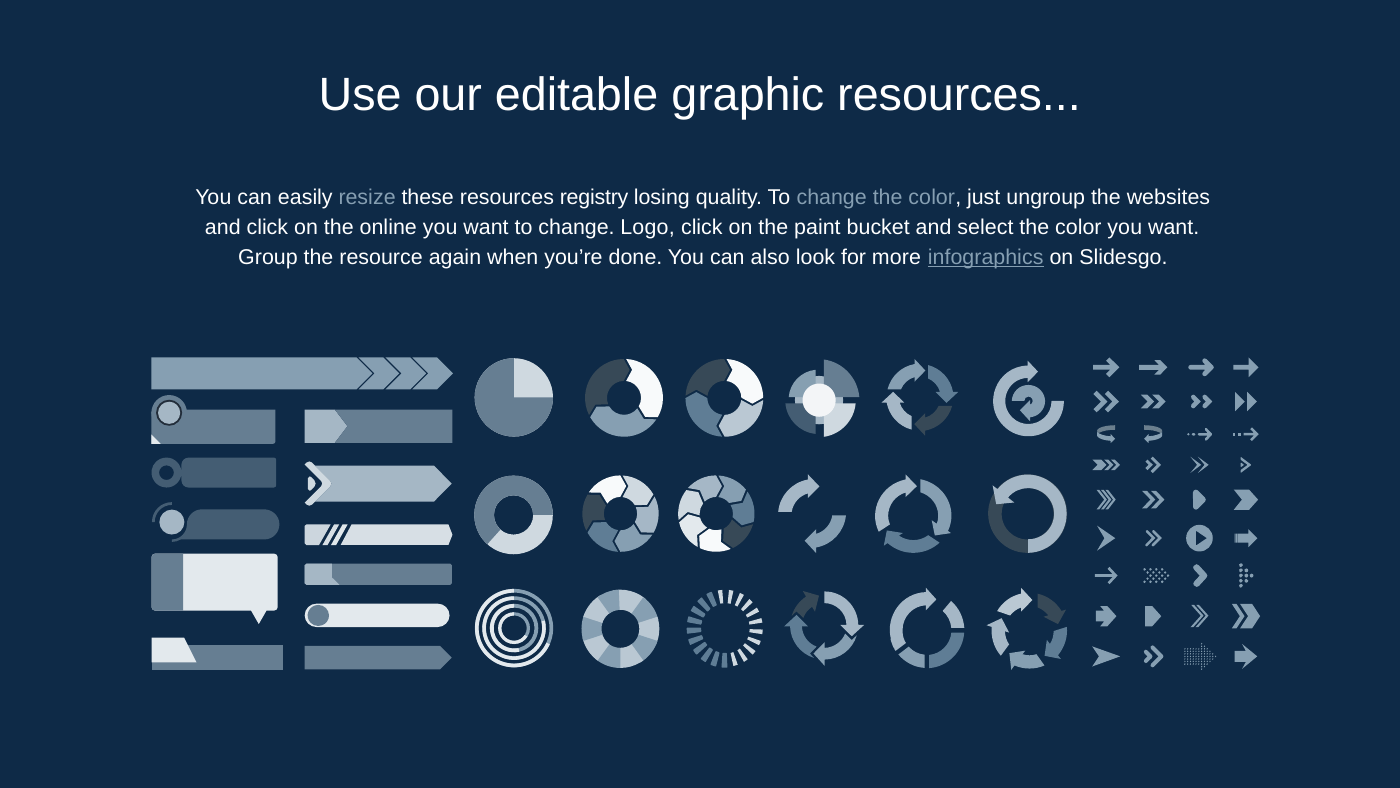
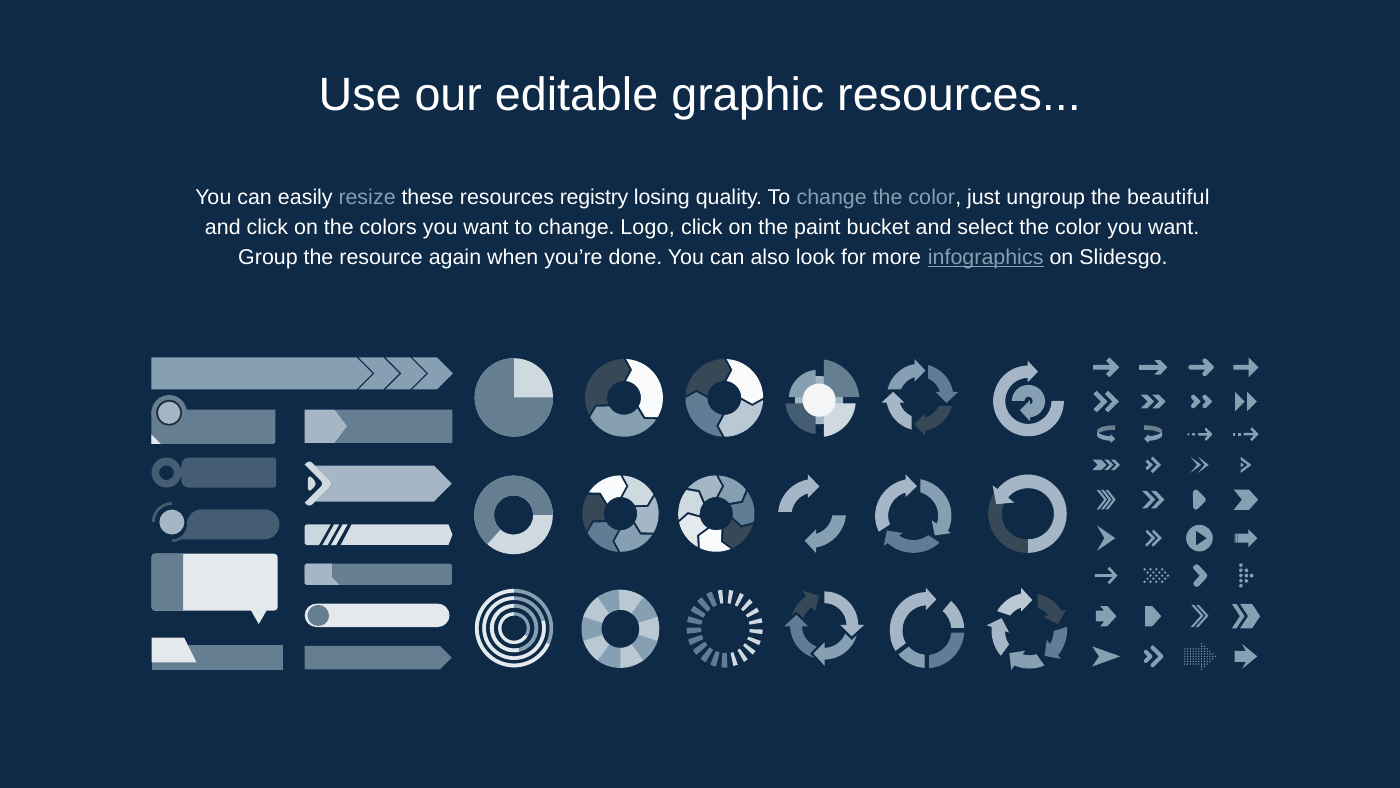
websites: websites -> beautiful
online: online -> colors
